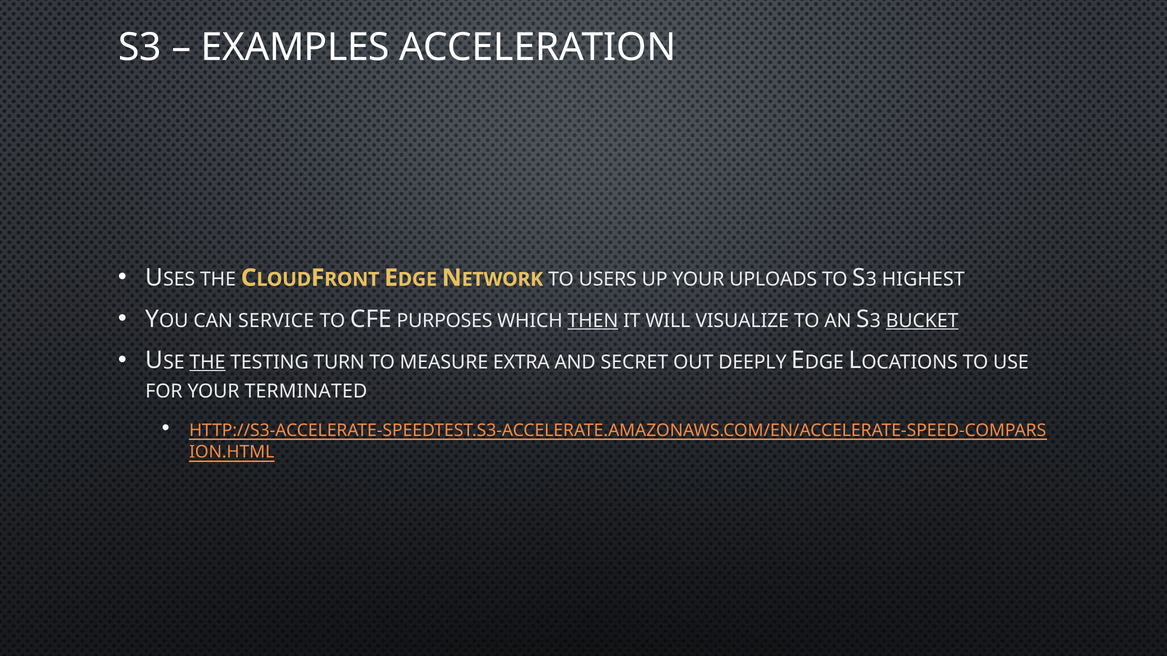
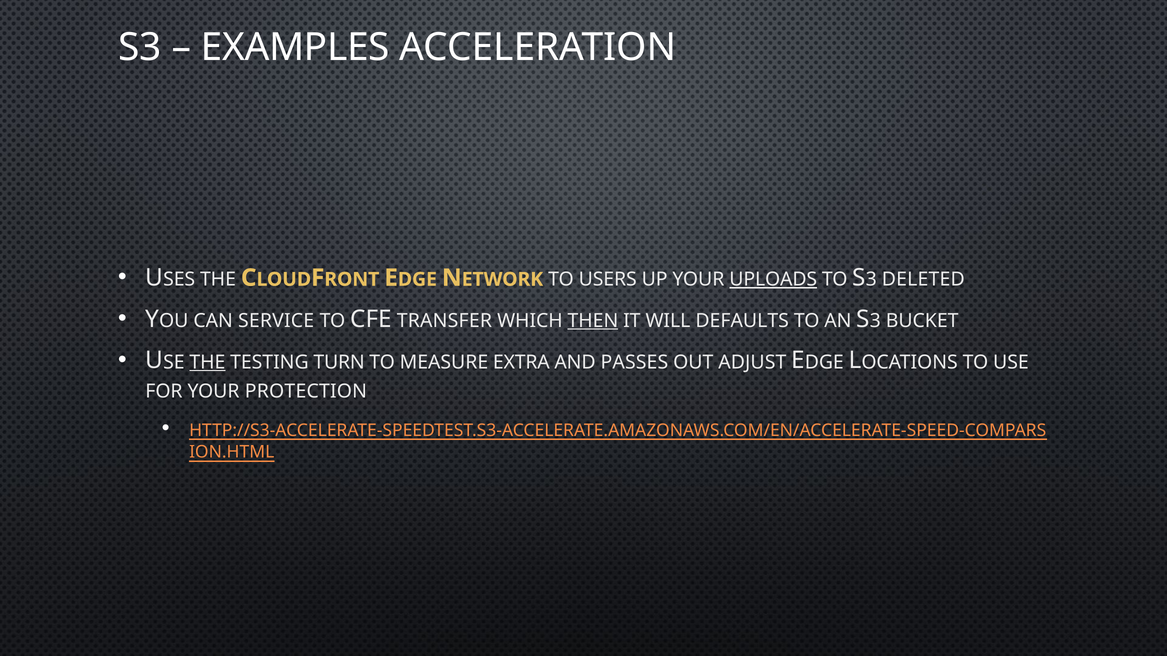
UPLOADS underline: none -> present
HIGHEST: HIGHEST -> DELETED
PURPOSES: PURPOSES -> TRANSFER
VISUALIZE: VISUALIZE -> DEFAULTS
BUCKET underline: present -> none
SECRET: SECRET -> PASSES
DEEPLY: DEEPLY -> ADJUST
TERMINATED: TERMINATED -> PROTECTION
